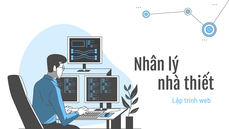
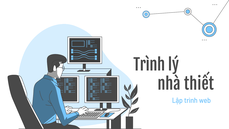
Nhân at (149, 65): Nhân -> Trình
